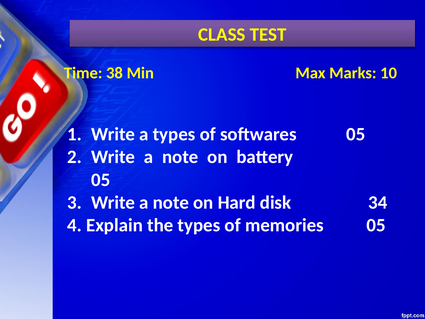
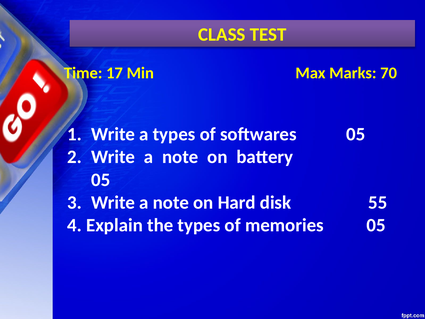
38: 38 -> 17
10: 10 -> 70
34: 34 -> 55
